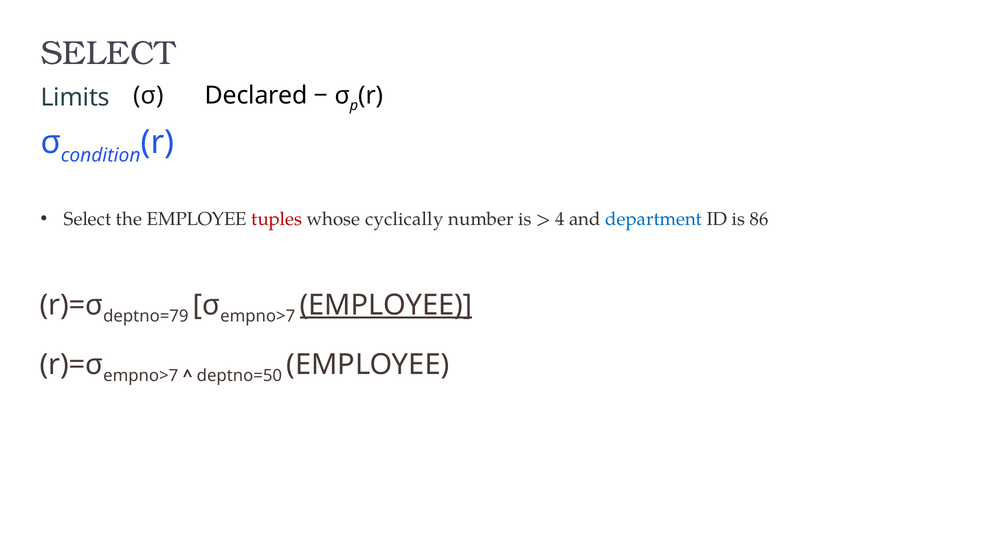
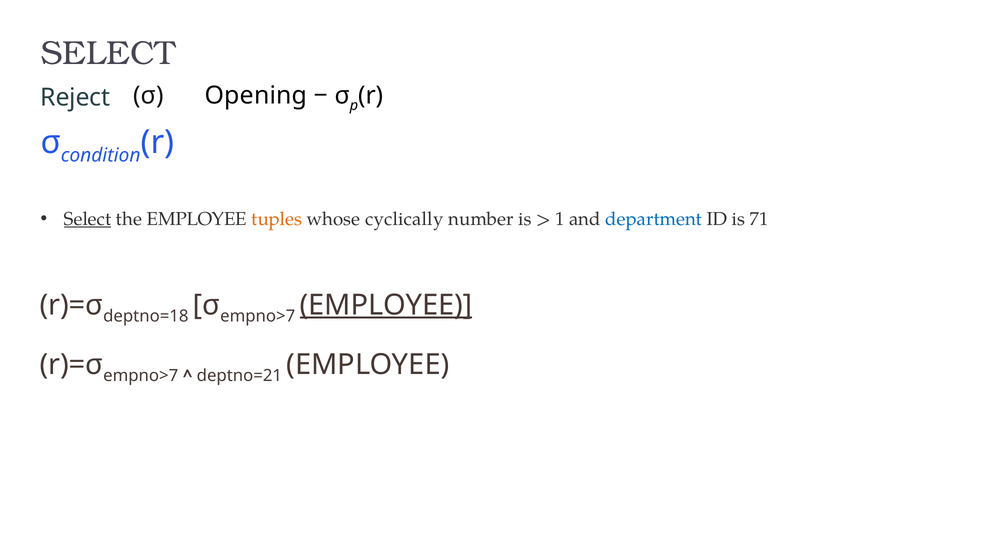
Limits: Limits -> Reject
Declared: Declared -> Opening
Select at (88, 219) underline: none -> present
tuples colour: red -> orange
4: 4 -> 1
86: 86 -> 71
deptno=79: deptno=79 -> deptno=18
deptno=50: deptno=50 -> deptno=21
